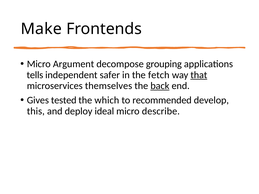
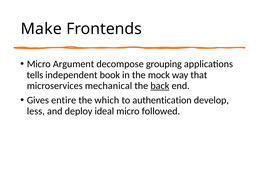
safer: safer -> book
fetch: fetch -> mock
that underline: present -> none
themselves: themselves -> mechanical
tested: tested -> entire
recommended: recommended -> authentication
this: this -> less
describe: describe -> followed
